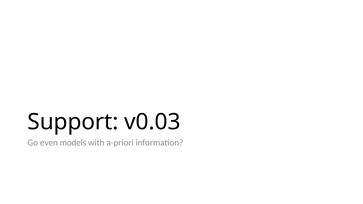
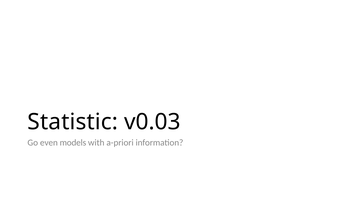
Support: Support -> Statistic
